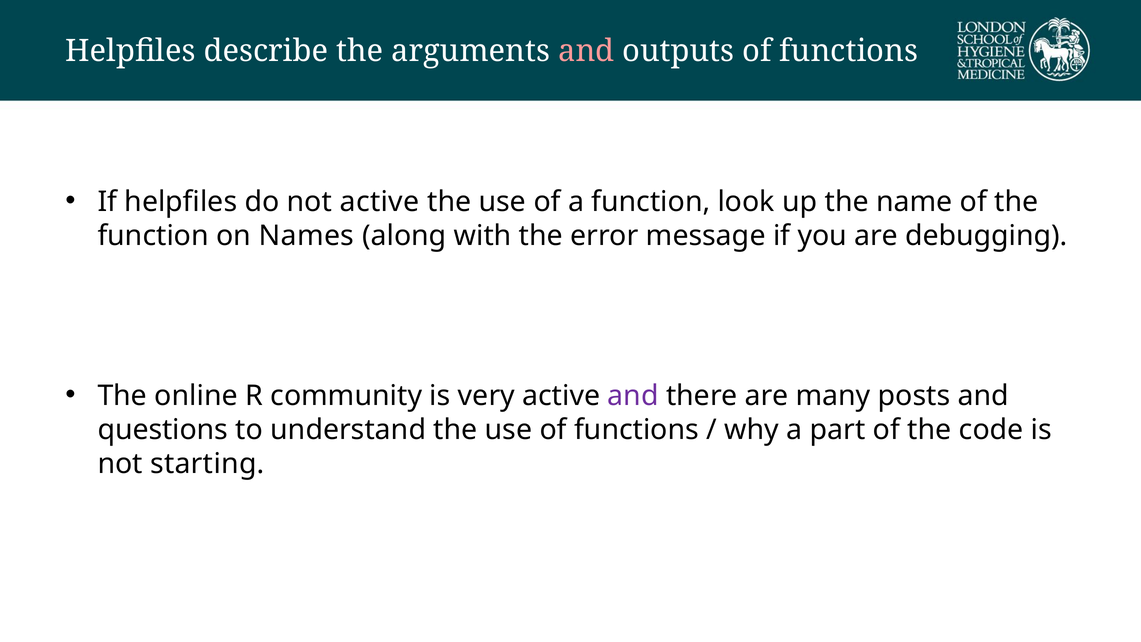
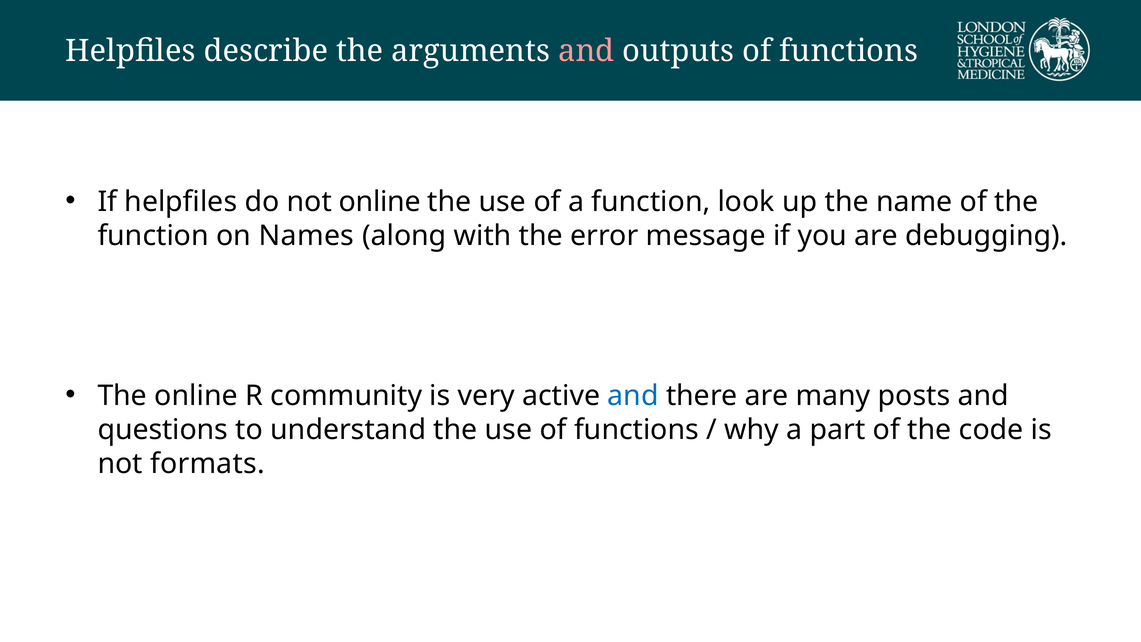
not active: active -> online
and at (633, 395) colour: purple -> blue
starting: starting -> formats
